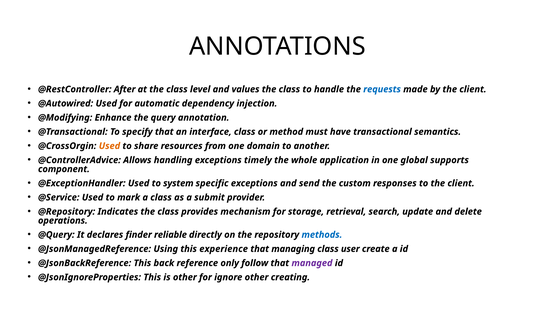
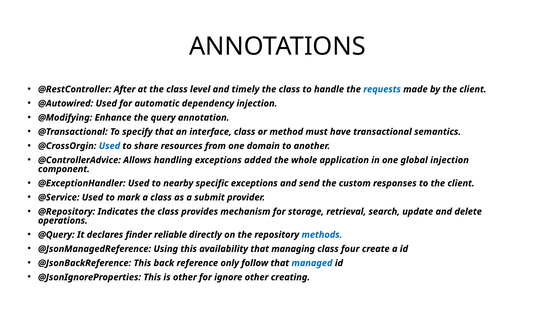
values: values -> timely
Used at (109, 146) colour: orange -> blue
timely: timely -> added
global supports: supports -> injection
system: system -> nearby
experience: experience -> availability
user: user -> four
managed colour: purple -> blue
